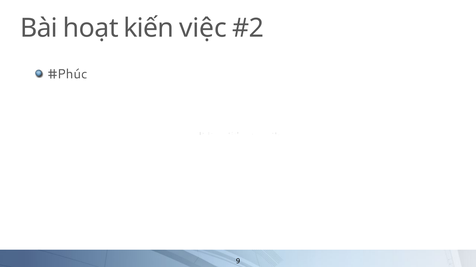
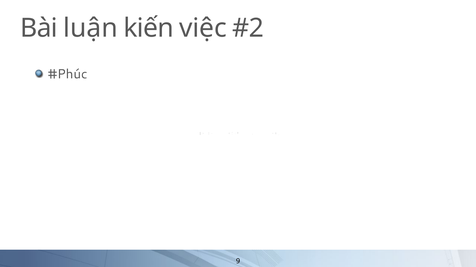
hoạt: hoạt -> luận
